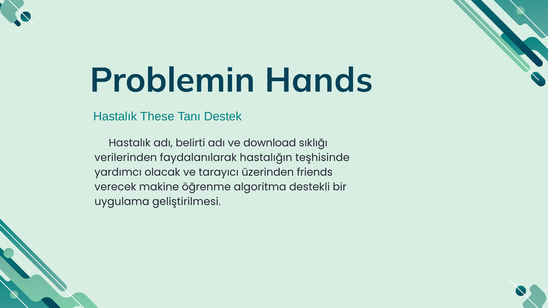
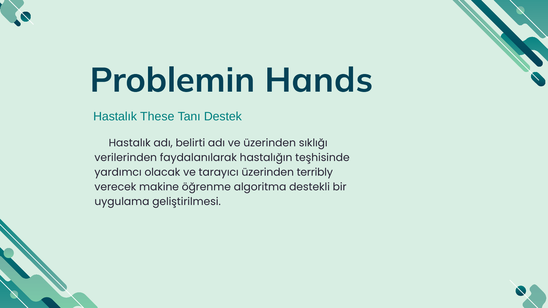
ve download: download -> üzerinden
friends: friends -> terribly
